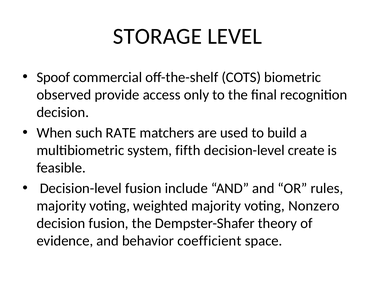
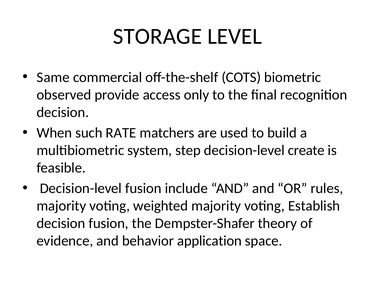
Spoof: Spoof -> Same
fifth: fifth -> step
Nonzero: Nonzero -> Establish
coefficient: coefficient -> application
